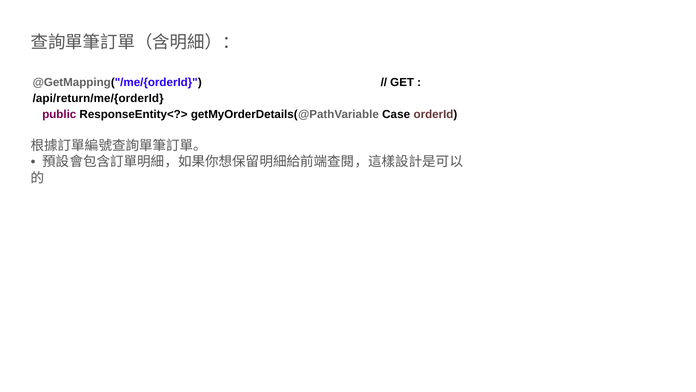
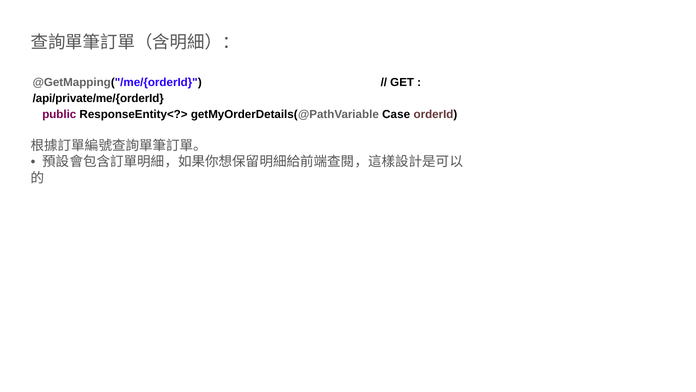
/api/return/me/{orderId: /api/return/me/{orderId -> /api/private/me/{orderId
